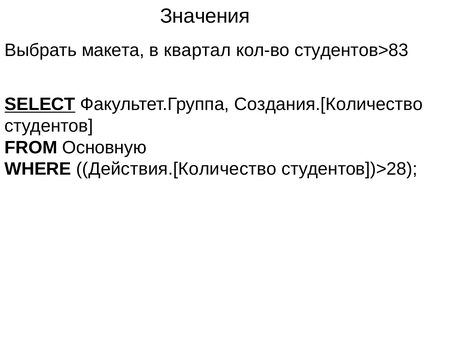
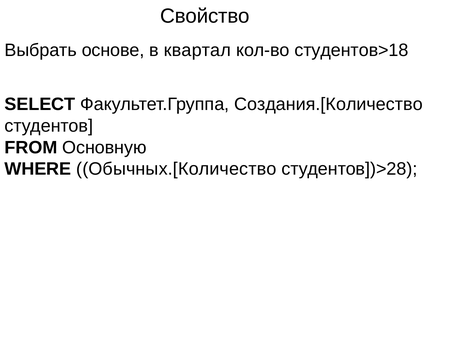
Значения: Значения -> Свойство
макета: макета -> основе
студентов>83: студентов>83 -> студентов>18
SELECT underline: present -> none
Действия.[Количество: Действия.[Количество -> Обычных.[Количество
